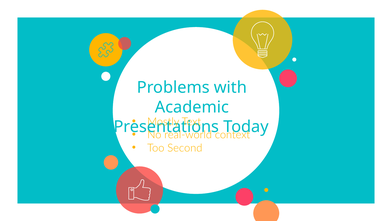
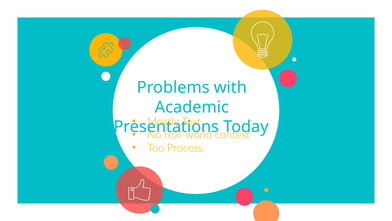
Second: Second -> Process
